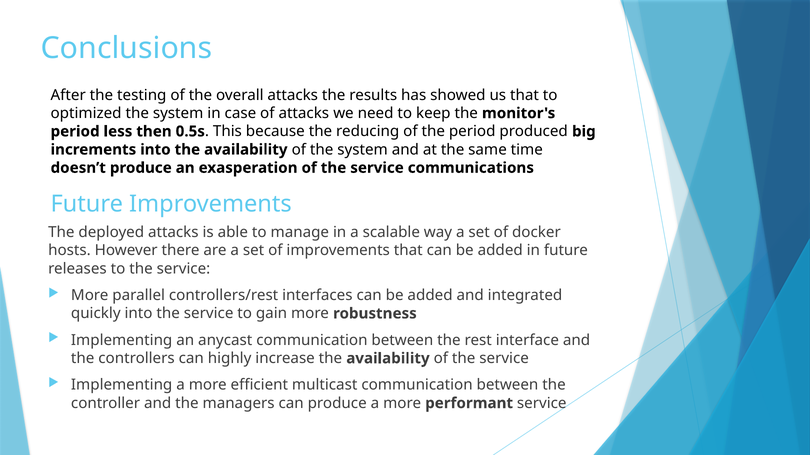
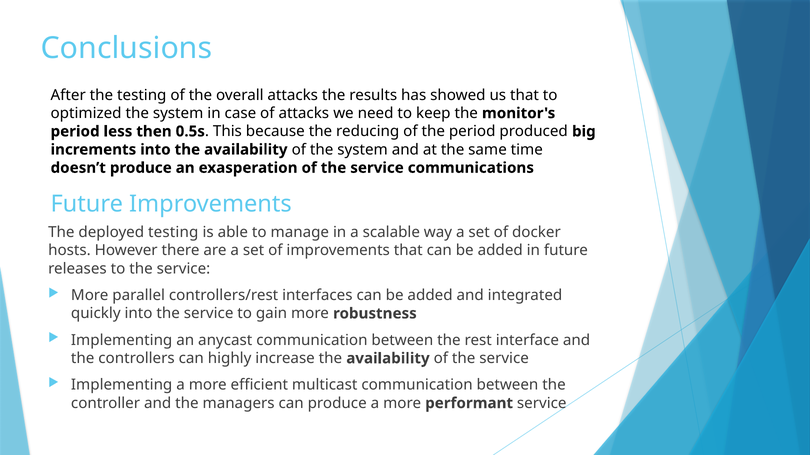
deployed attacks: attacks -> testing
